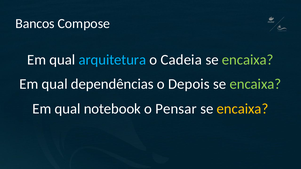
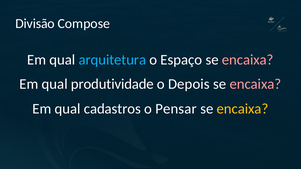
Bancos: Bancos -> Divisão
Cadeia: Cadeia -> Espaço
encaixa at (248, 60) colour: light green -> pink
dependências: dependências -> produtividade
encaixa at (255, 84) colour: light green -> pink
notebook: notebook -> cadastros
